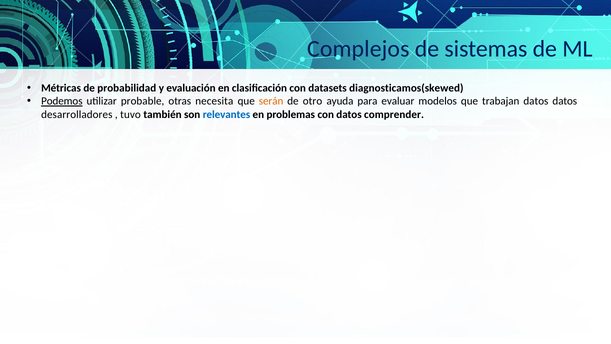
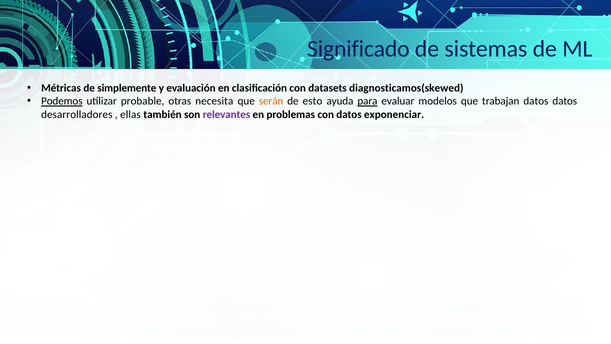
Complejos: Complejos -> Significado
probabilidad: probabilidad -> simplemente
otro: otro -> esto
para underline: none -> present
tuvo: tuvo -> ellas
relevantes colour: blue -> purple
comprender: comprender -> exponenciar
